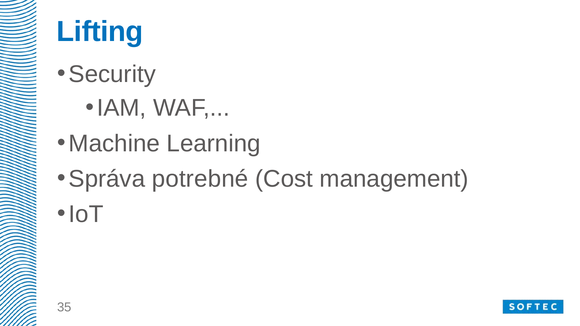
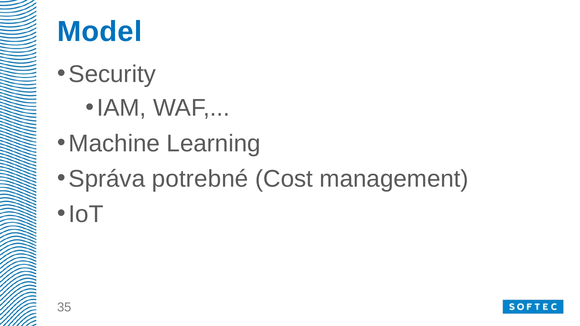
Lifting: Lifting -> Model
